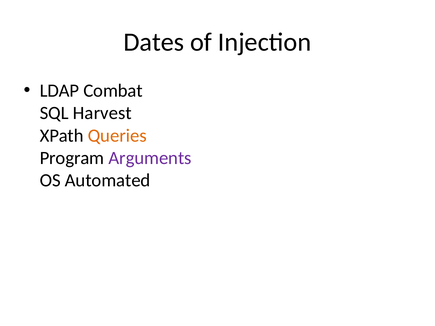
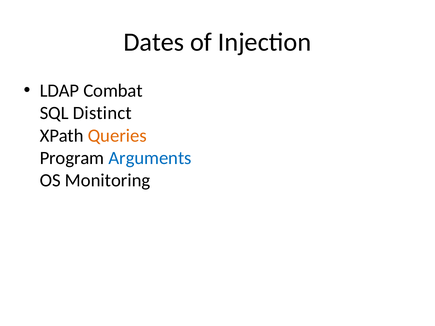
Harvest: Harvest -> Distinct
Arguments colour: purple -> blue
Automated: Automated -> Monitoring
